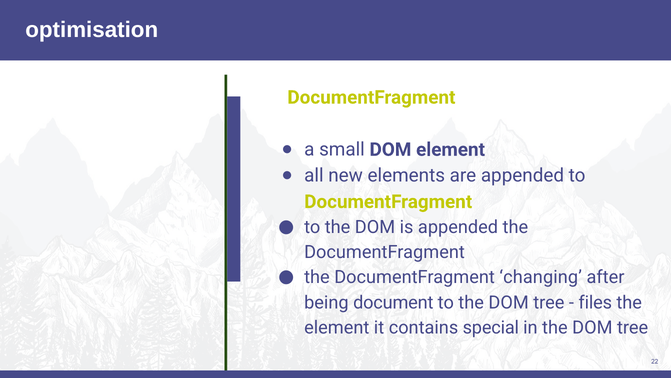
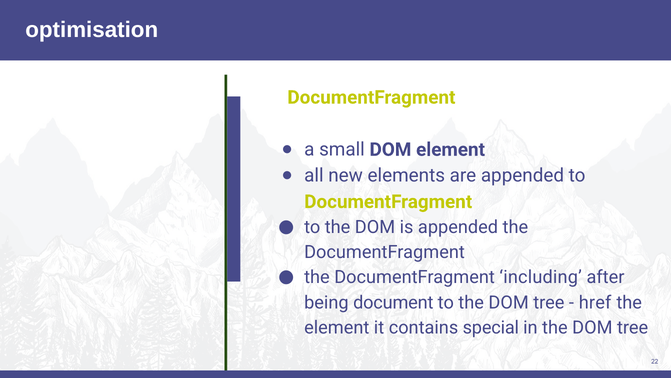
changing: changing -> including
files: files -> href
